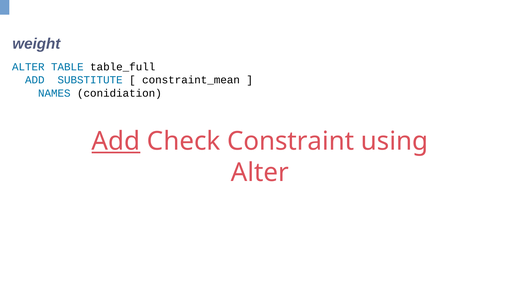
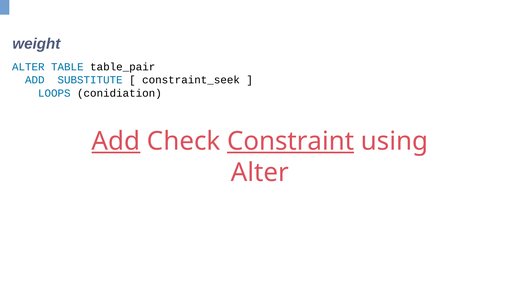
table_full: table_full -> table_pair
constraint_mean: constraint_mean -> constraint_seek
NAMES: NAMES -> LOOPS
Constraint underline: none -> present
